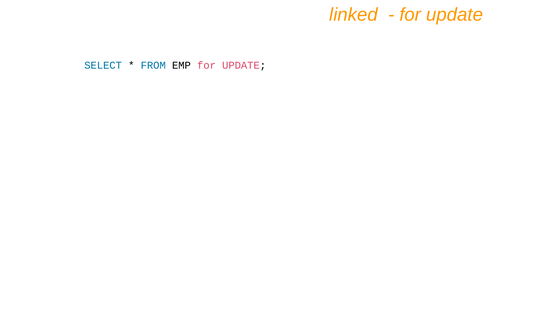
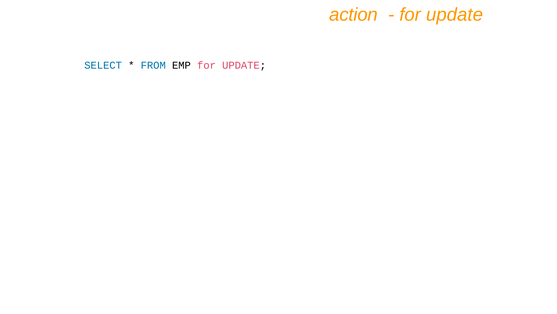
linked: linked -> action
